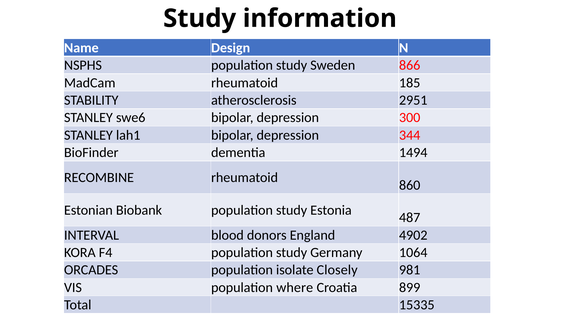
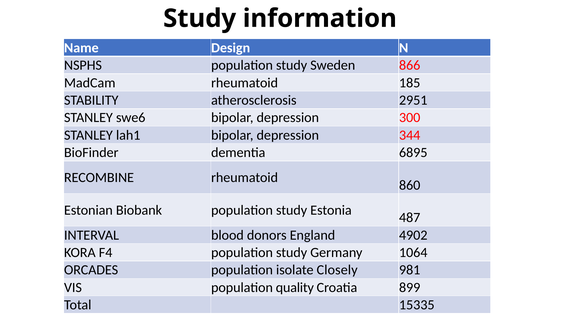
1494: 1494 -> 6895
where: where -> quality
